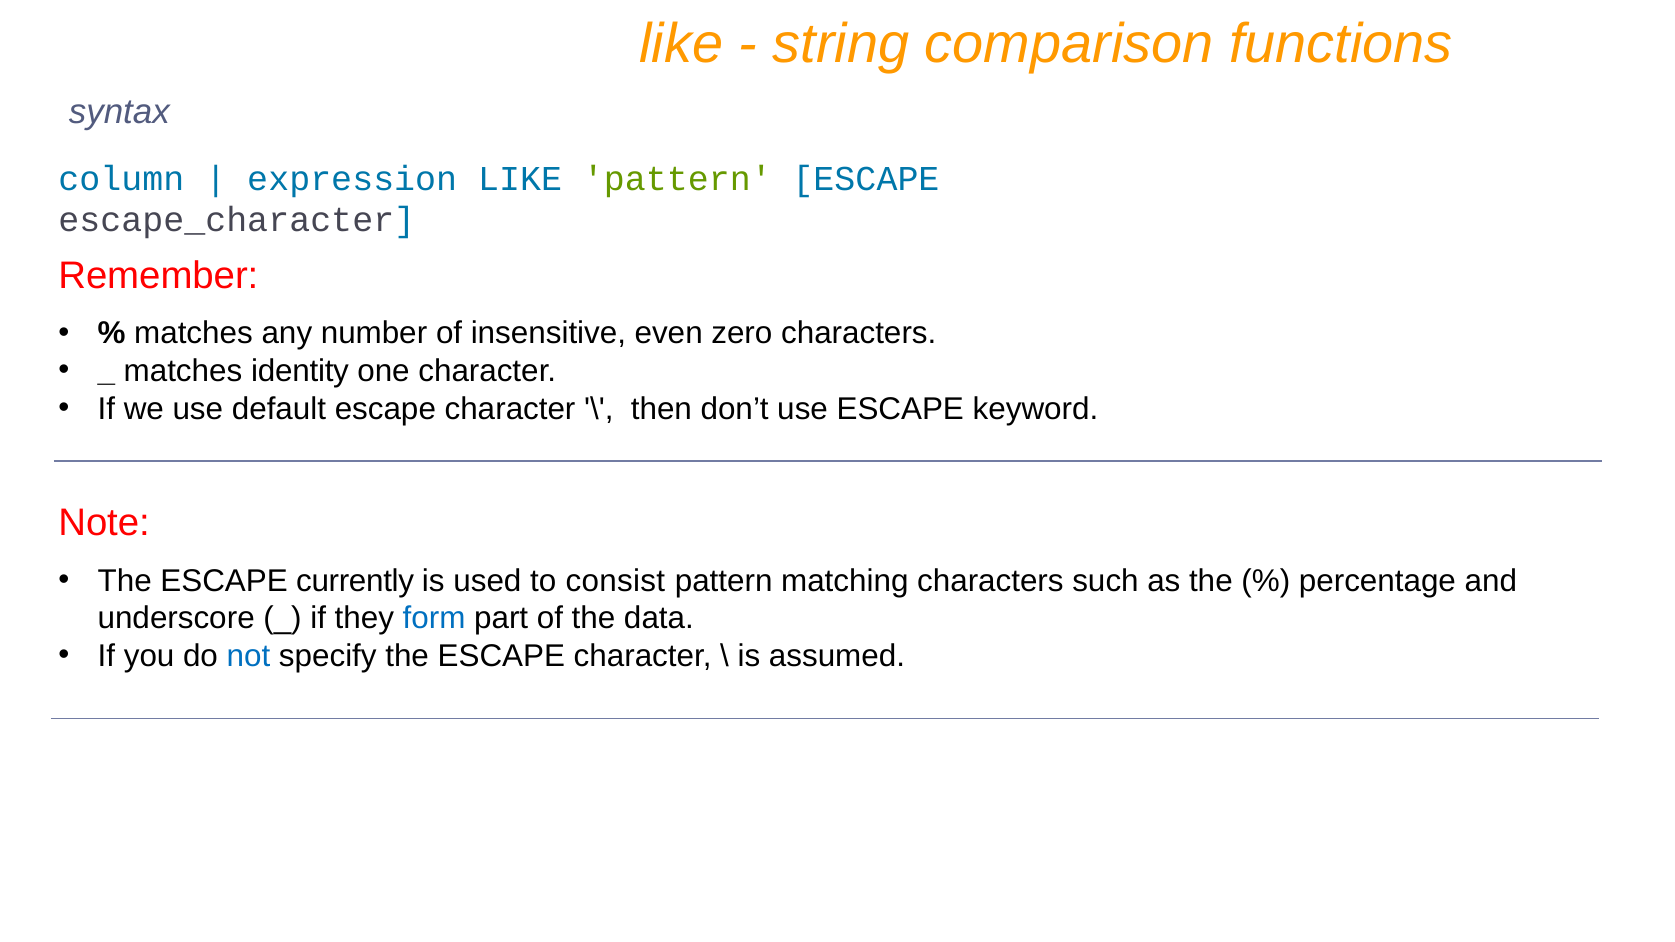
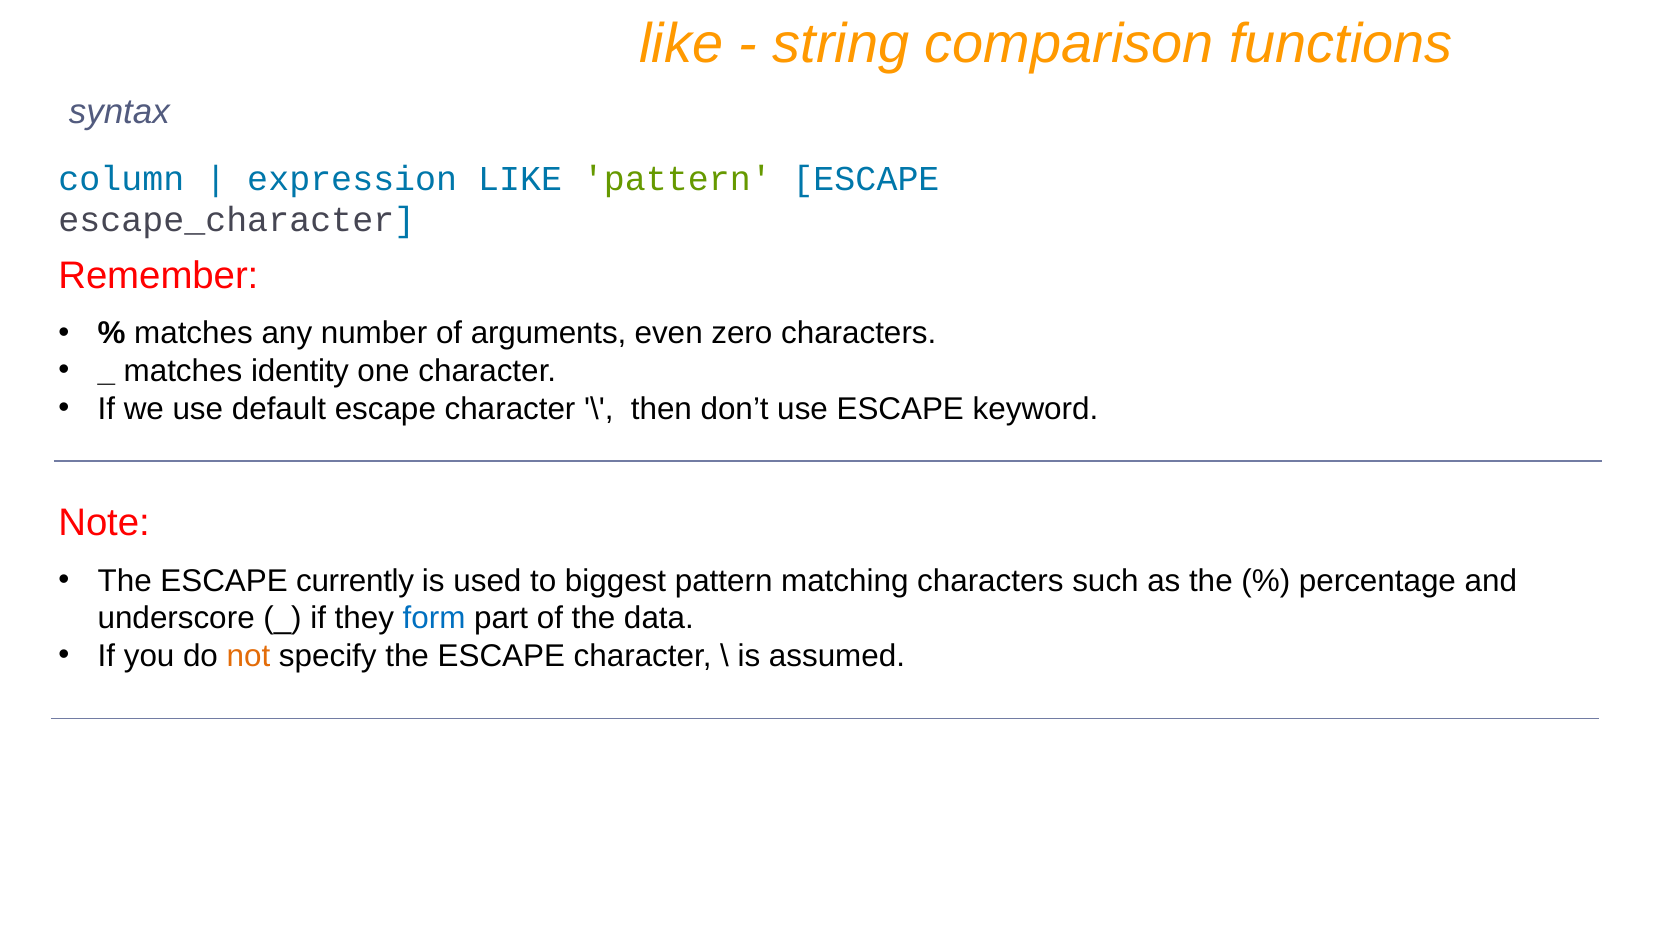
insensitive: insensitive -> arguments
consist: consist -> biggest
not colour: blue -> orange
